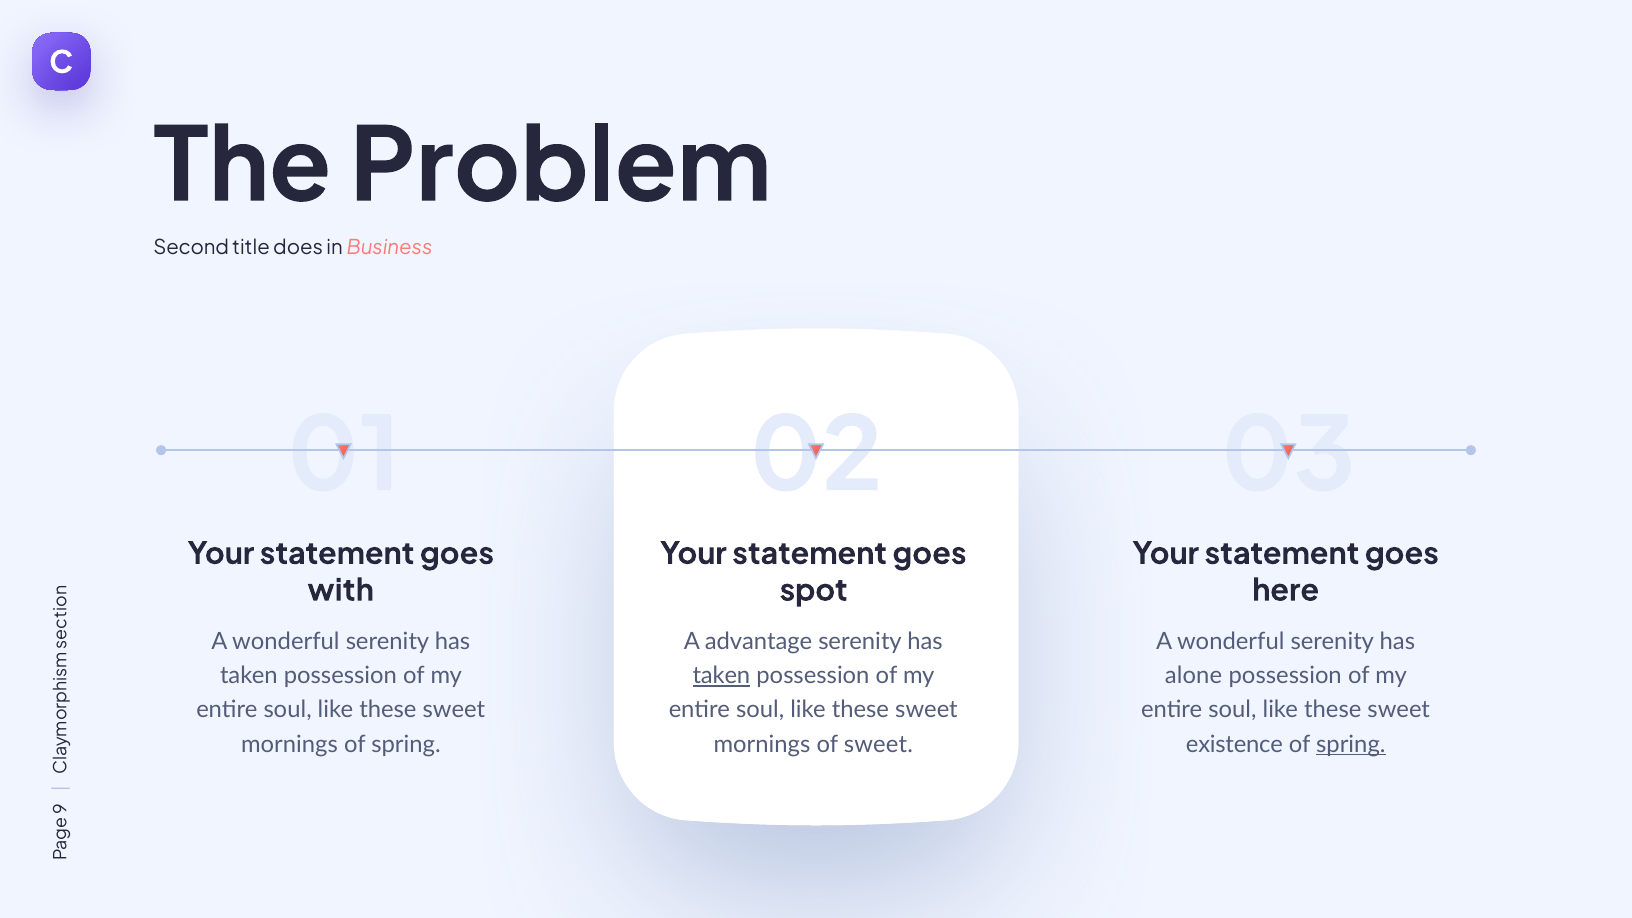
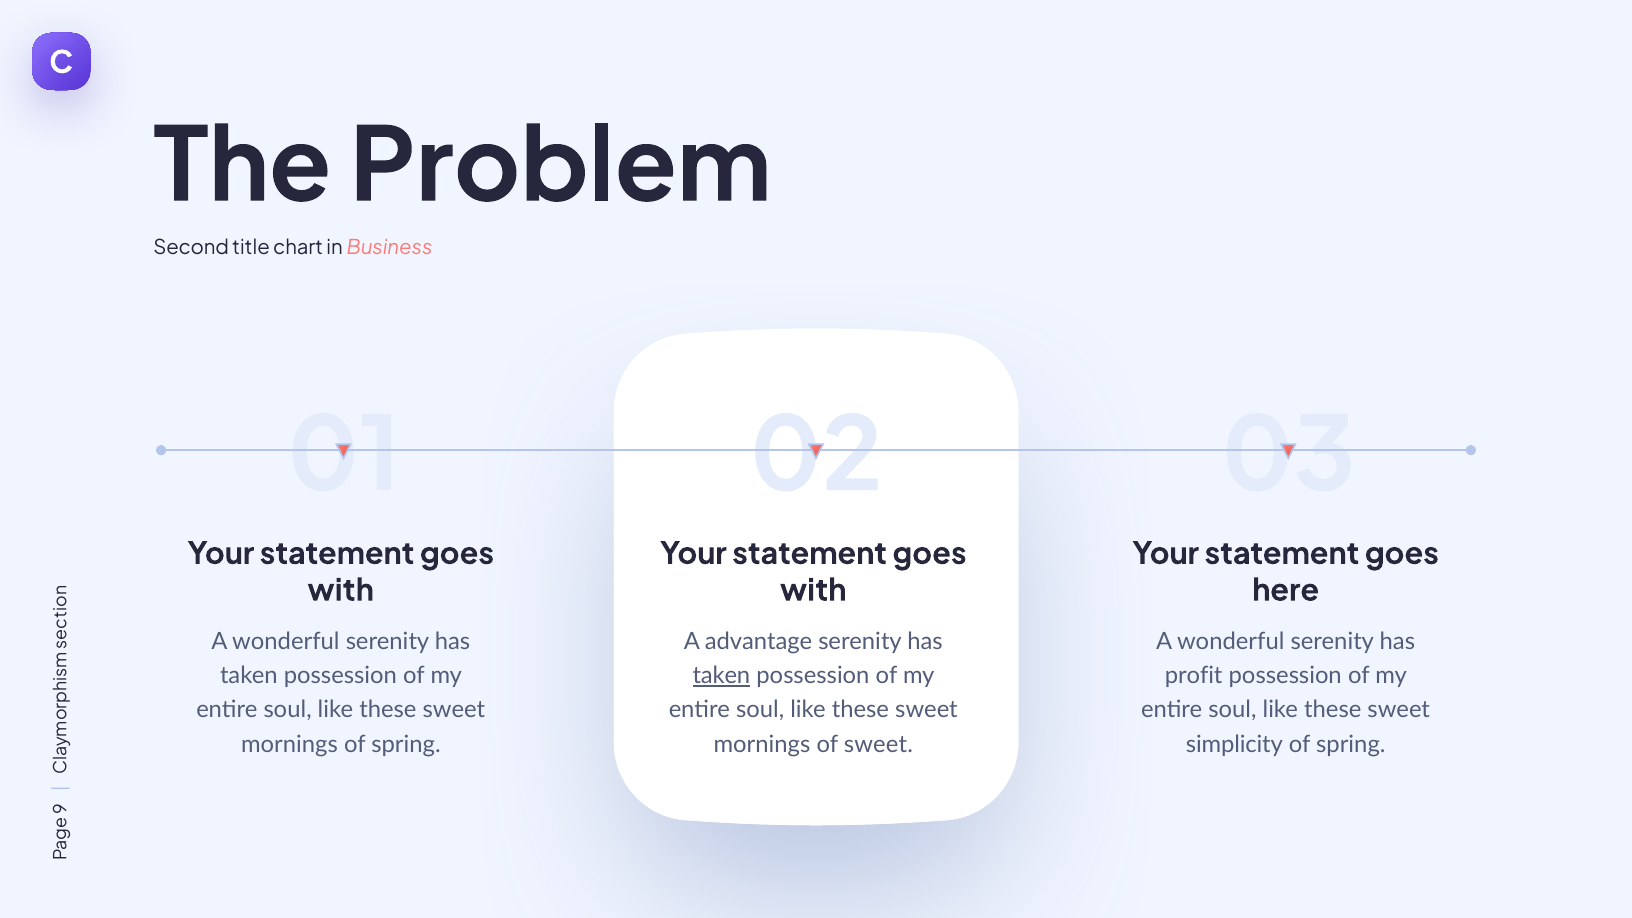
does: does -> chart
spot at (814, 591): spot -> with
alone: alone -> profit
existence: existence -> simplicity
spring at (1351, 744) underline: present -> none
